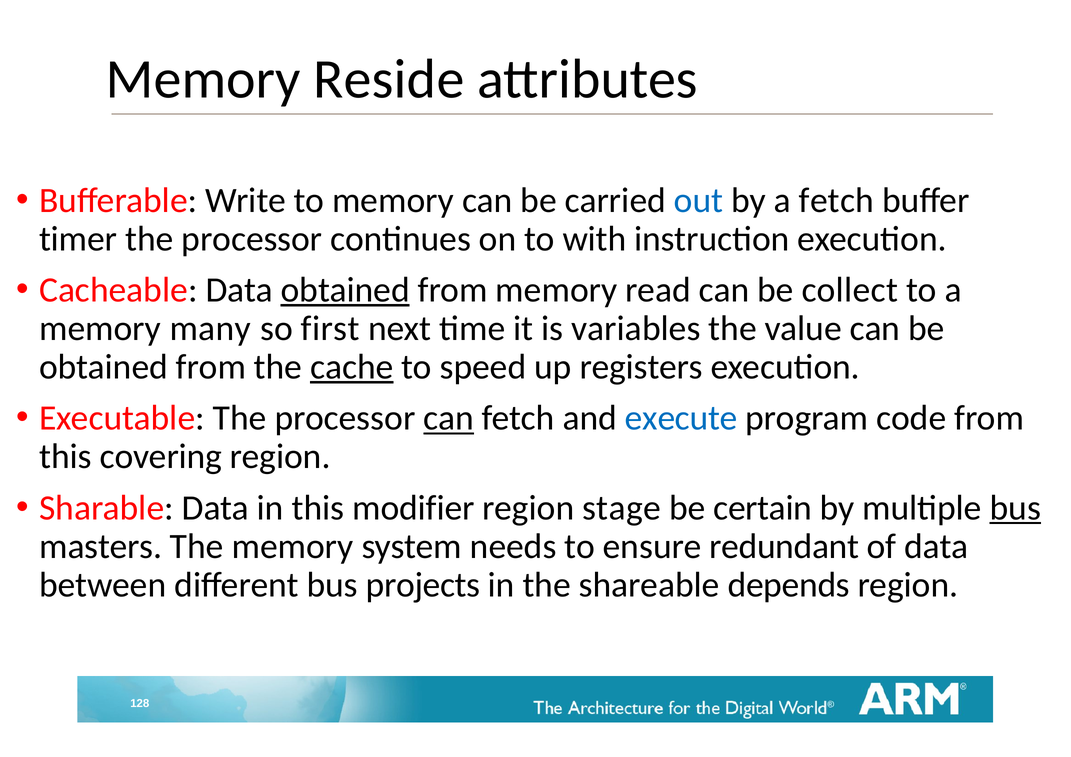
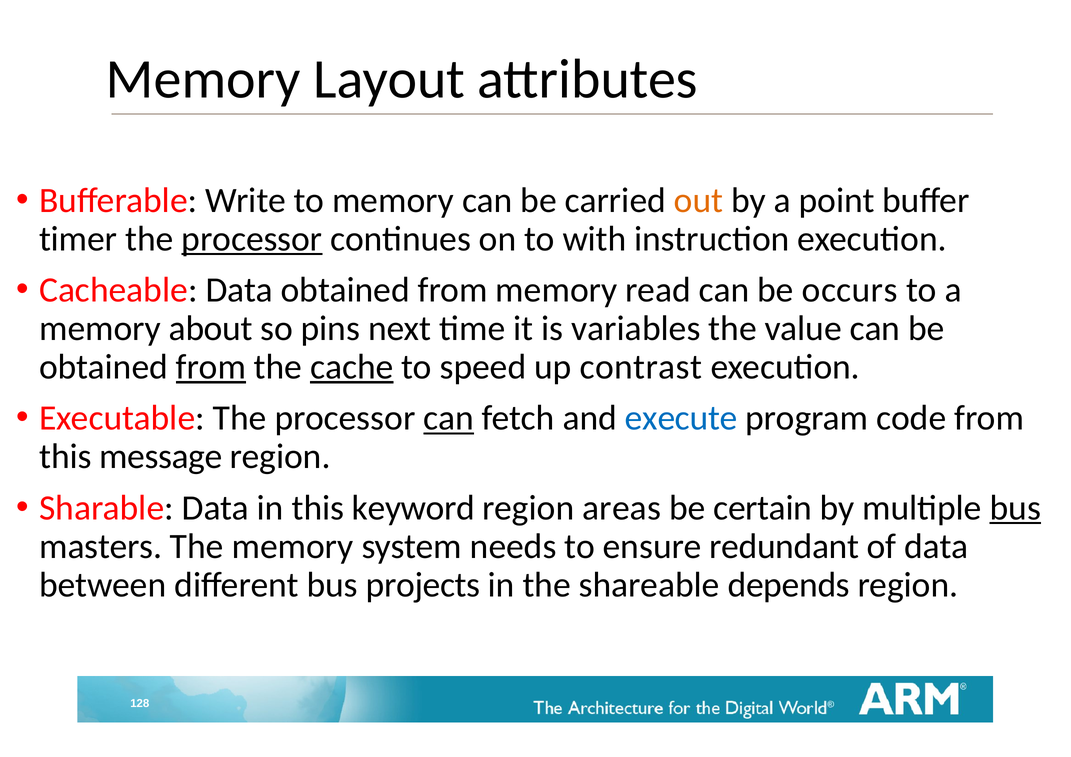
Reside: Reside -> Layout
out colour: blue -> orange
a fetch: fetch -> point
processor at (252, 239) underline: none -> present
obtained at (345, 290) underline: present -> none
collect: collect -> occurs
many: many -> about
first: first -> pins
from at (211, 367) underline: none -> present
registers: registers -> contrast
covering: covering -> message
modifier: modifier -> keyword
stage: stage -> areas
